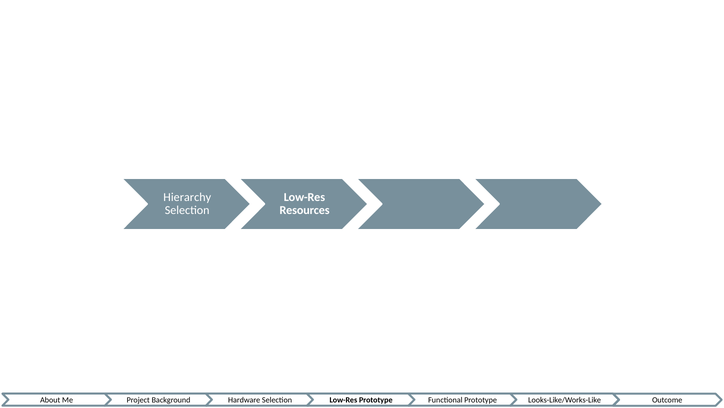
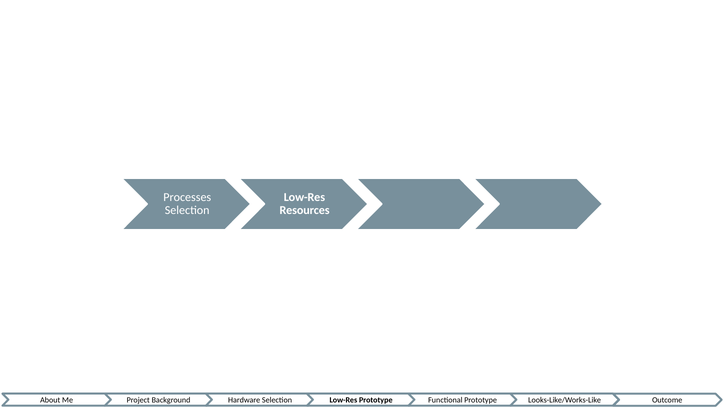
Hierarchy: Hierarchy -> Processes
